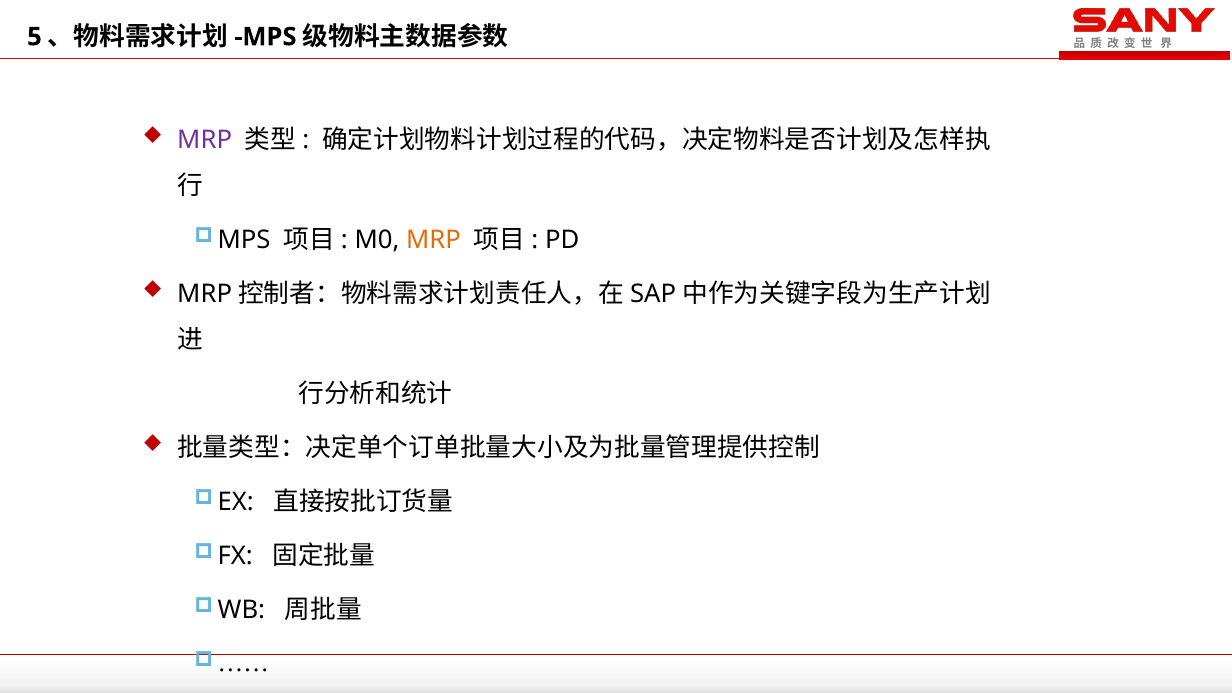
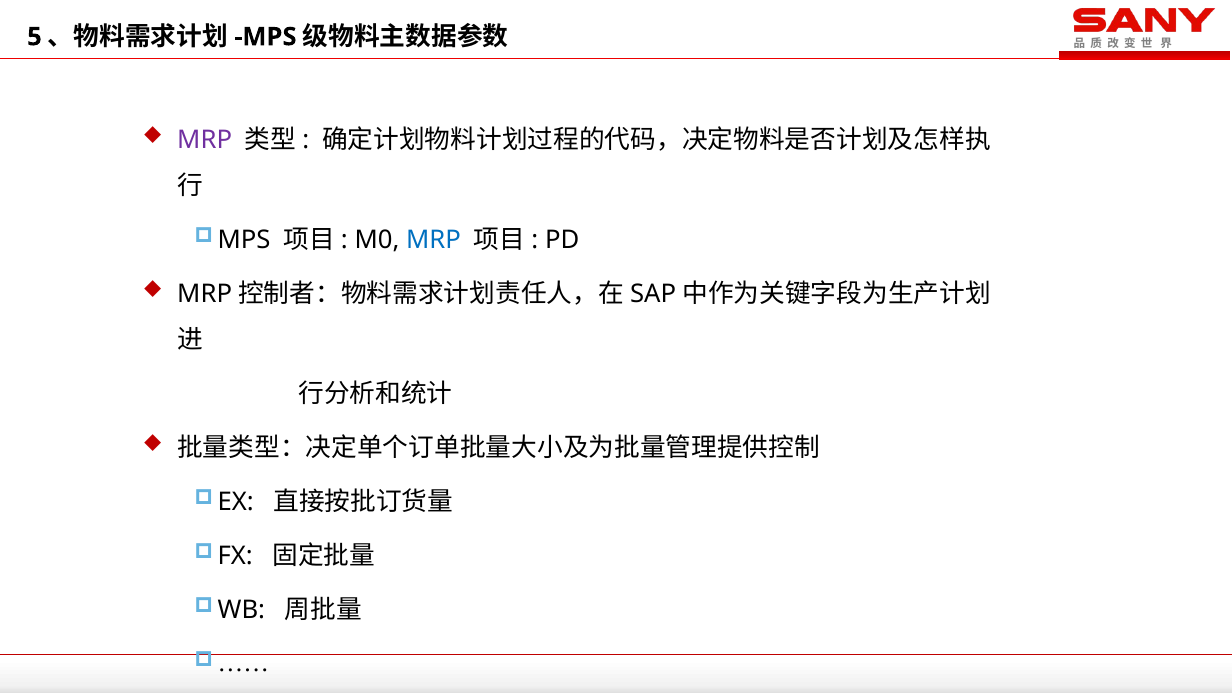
MRP at (434, 240) colour: orange -> blue
